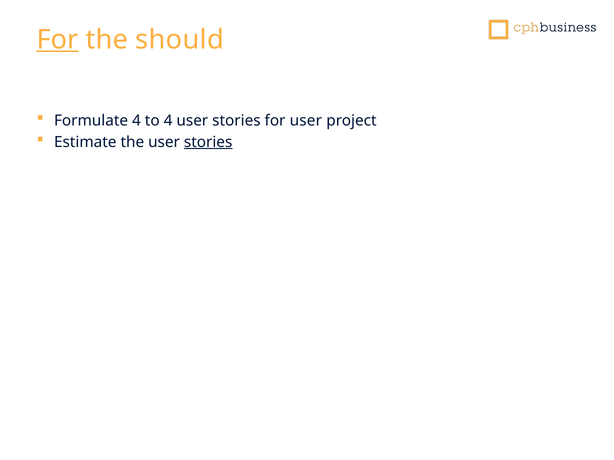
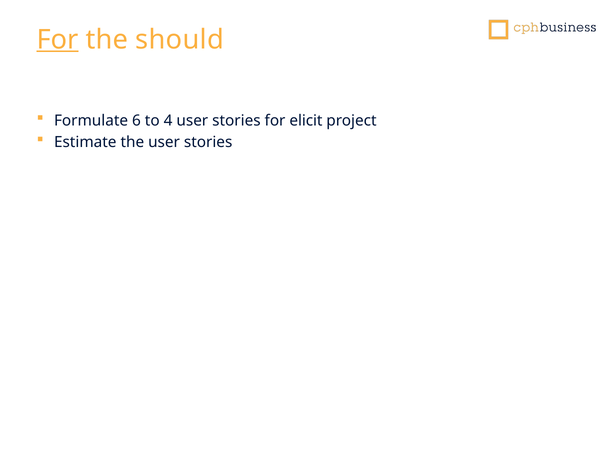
Formulate 4: 4 -> 6
for user: user -> elicit
stories at (208, 142) underline: present -> none
